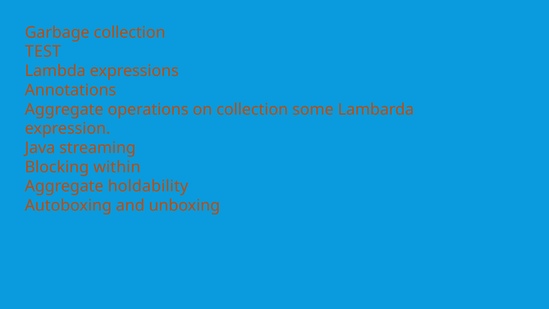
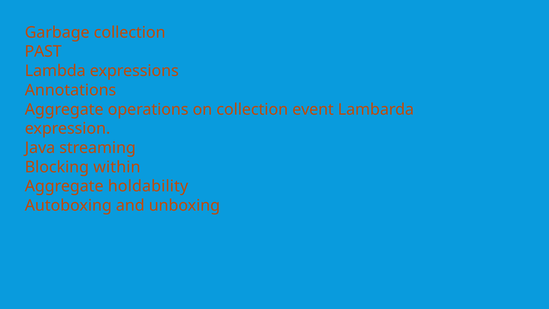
TEST: TEST -> PAST
some: some -> event
